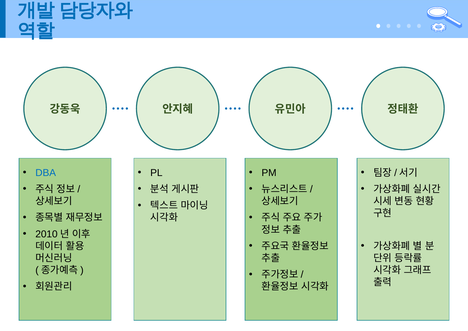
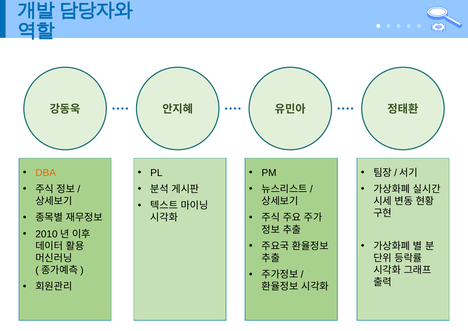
DBA colour: blue -> orange
